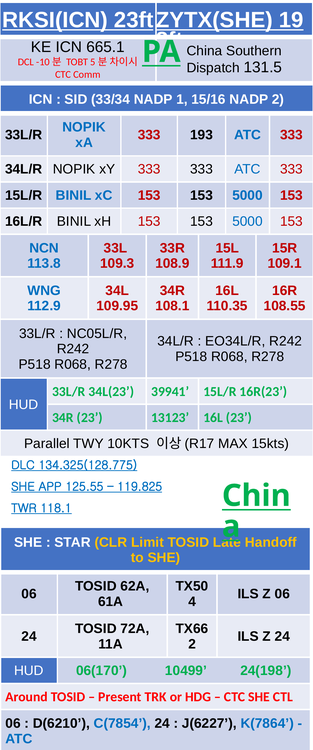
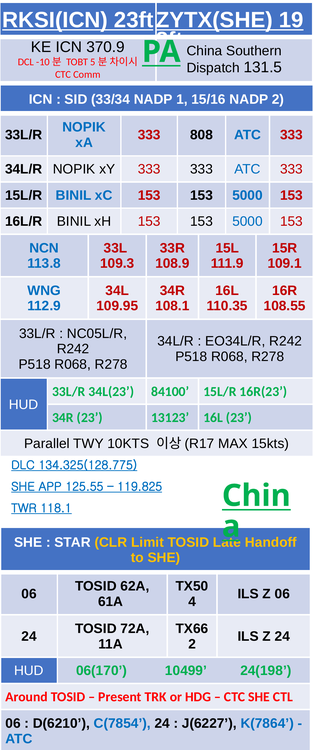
665.1: 665.1 -> 370.9
193: 193 -> 808
39941: 39941 -> 84100
